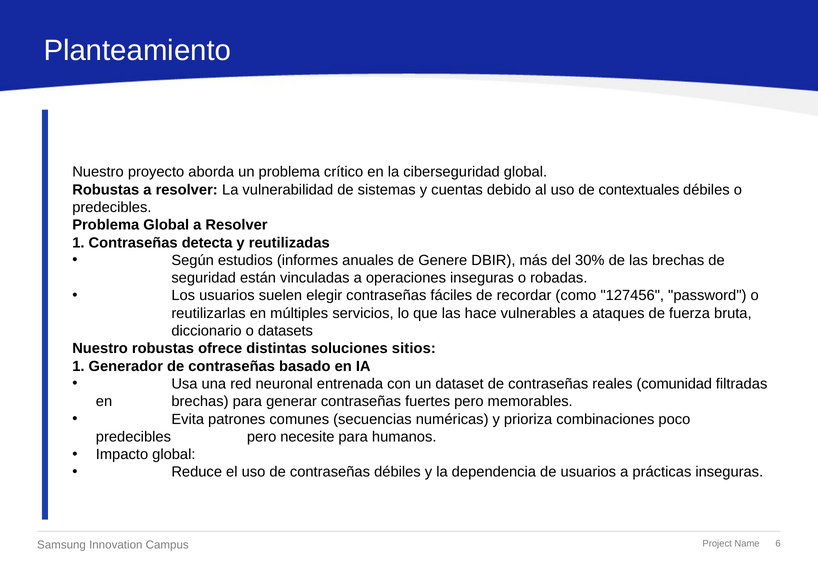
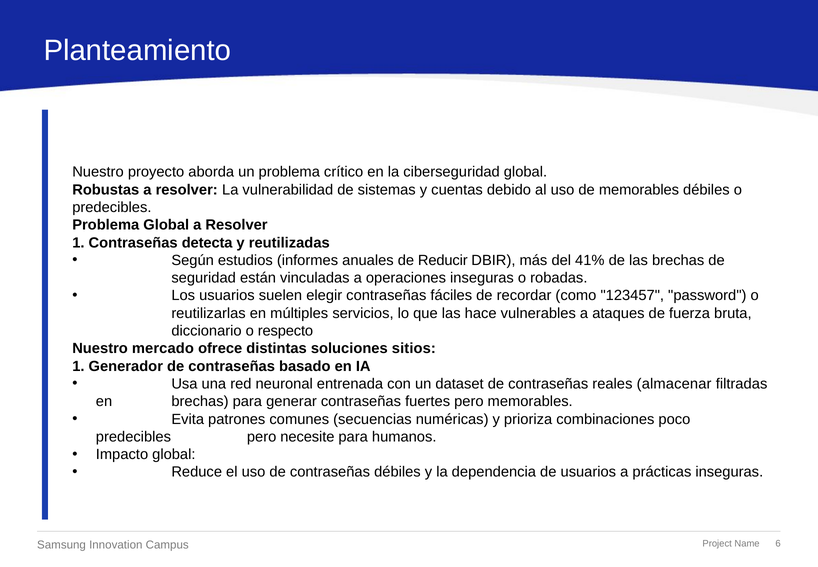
de contextuales: contextuales -> memorables
Genere: Genere -> Reducir
30%: 30% -> 41%
127456: 127456 -> 123457
datasets: datasets -> respecto
Nuestro robustas: robustas -> mercado
comunidad: comunidad -> almacenar
